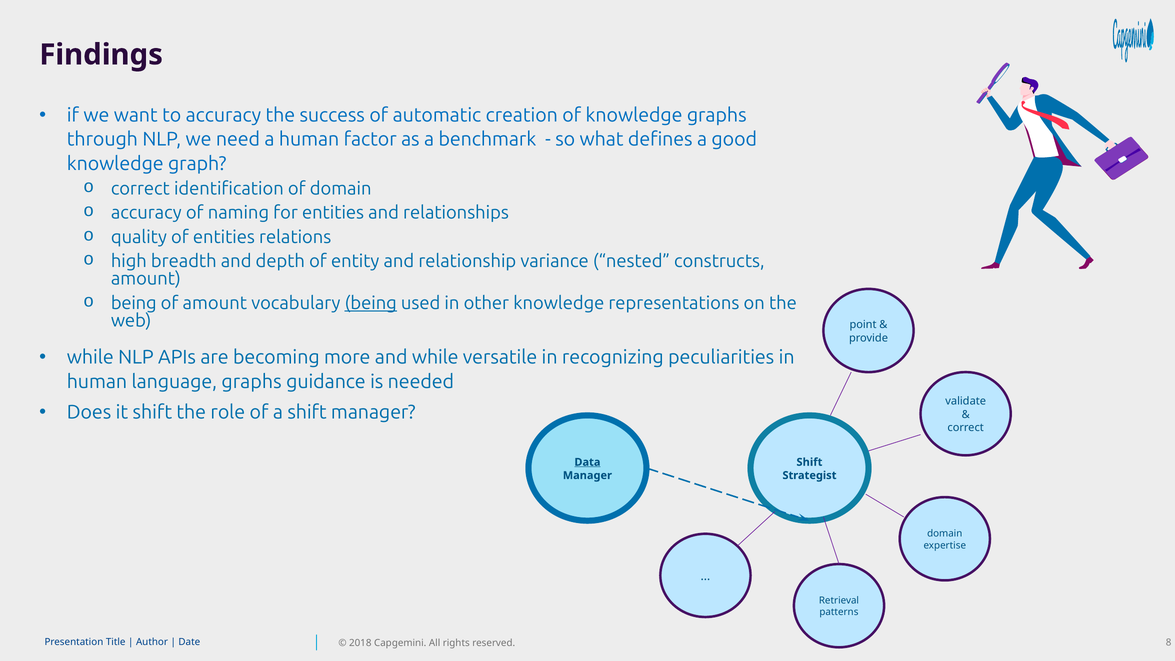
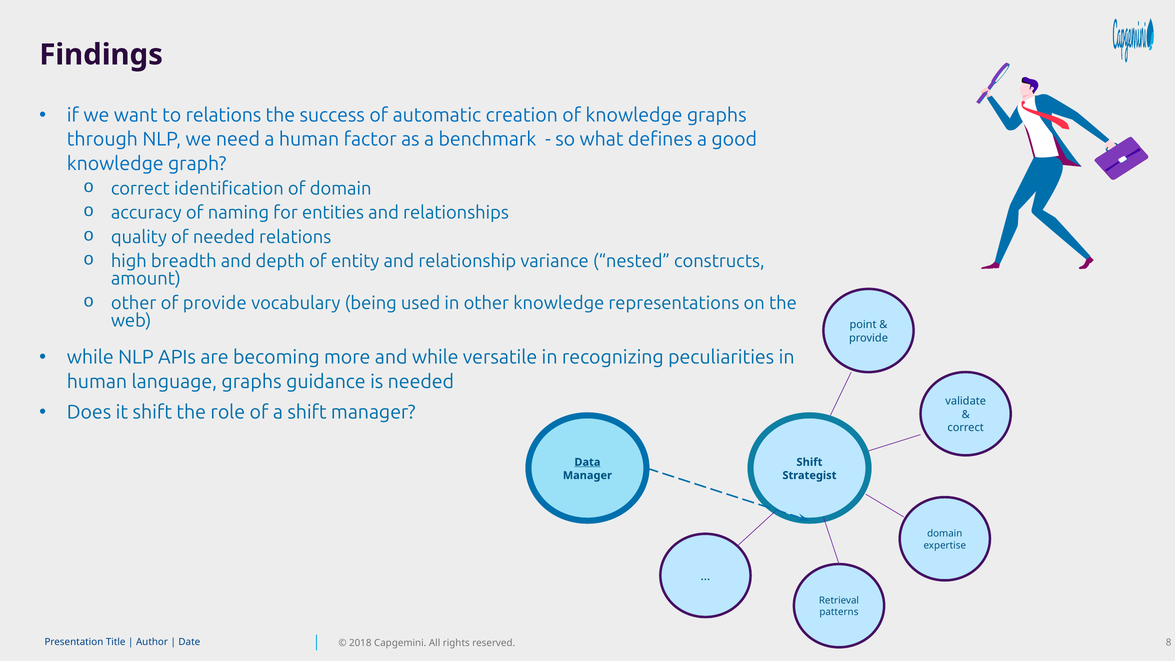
to accuracy: accuracy -> relations
of entities: entities -> needed
being at (134, 303): being -> other
of amount: amount -> provide
being at (371, 303) underline: present -> none
